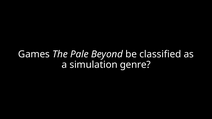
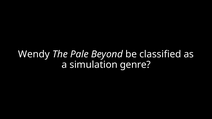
Games: Games -> Wendy
